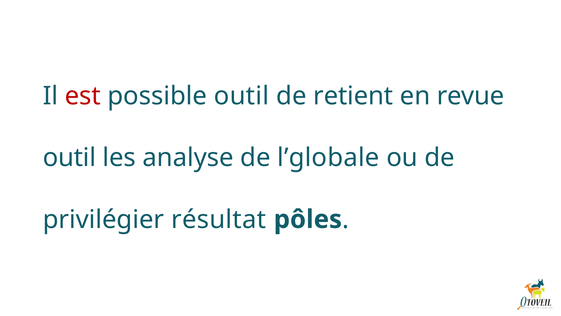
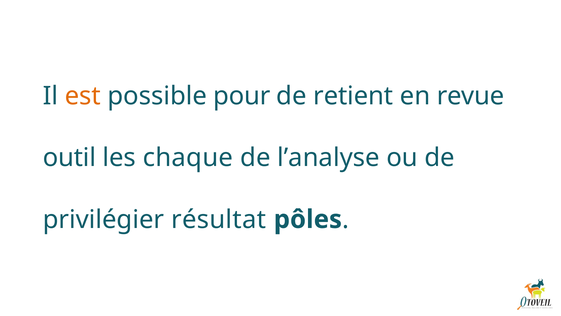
est colour: red -> orange
possible outil: outil -> pour
analyse: analyse -> chaque
l’globale: l’globale -> l’analyse
